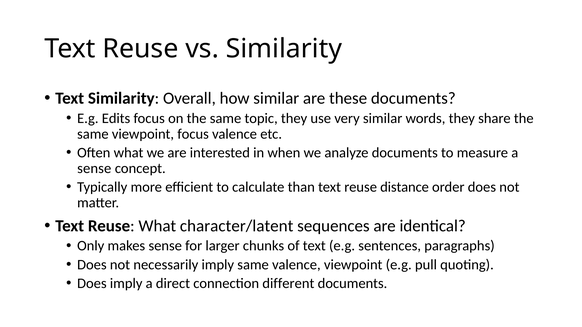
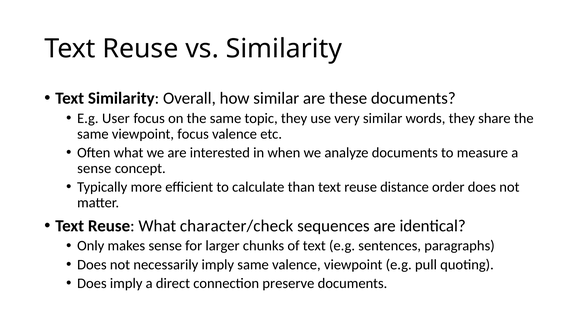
Edits: Edits -> User
character/latent: character/latent -> character/check
different: different -> preserve
